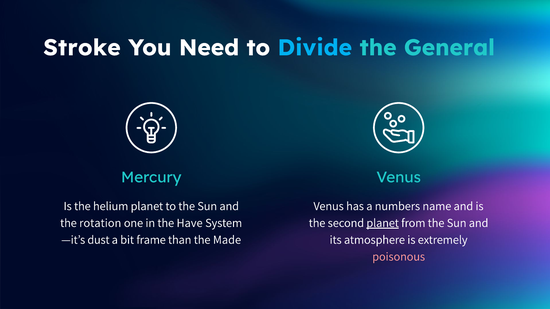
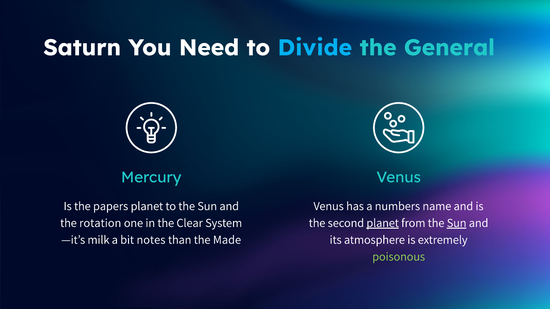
Stroke: Stroke -> Saturn
helium: helium -> papers
Have: Have -> Clear
Sun at (457, 223) underline: none -> present
dust: dust -> milk
frame: frame -> notes
poisonous colour: pink -> light green
